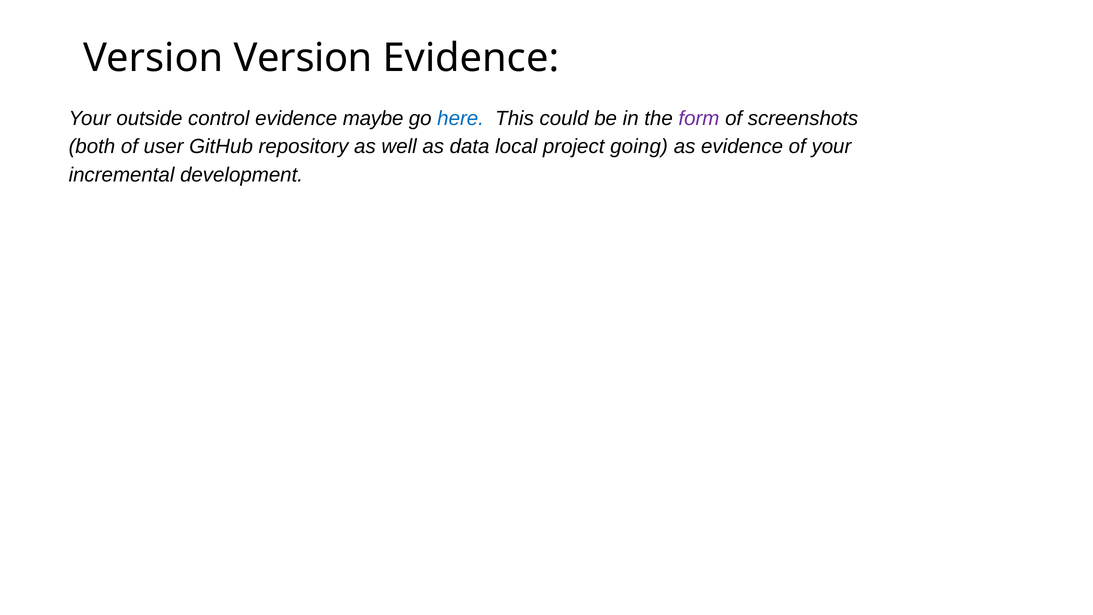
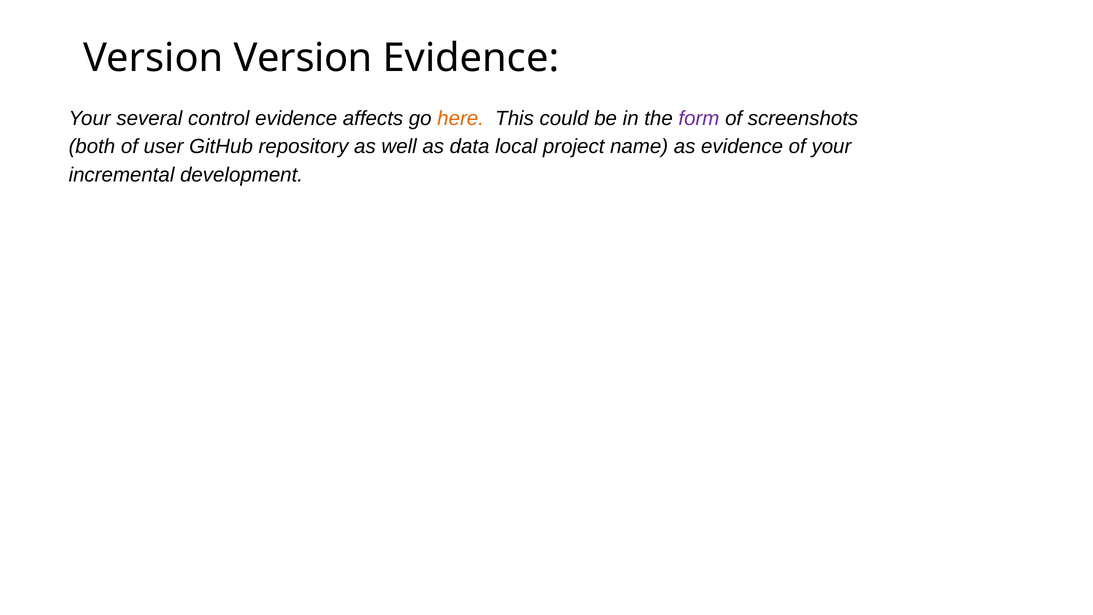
outside: outside -> several
maybe: maybe -> affects
here colour: blue -> orange
going: going -> name
